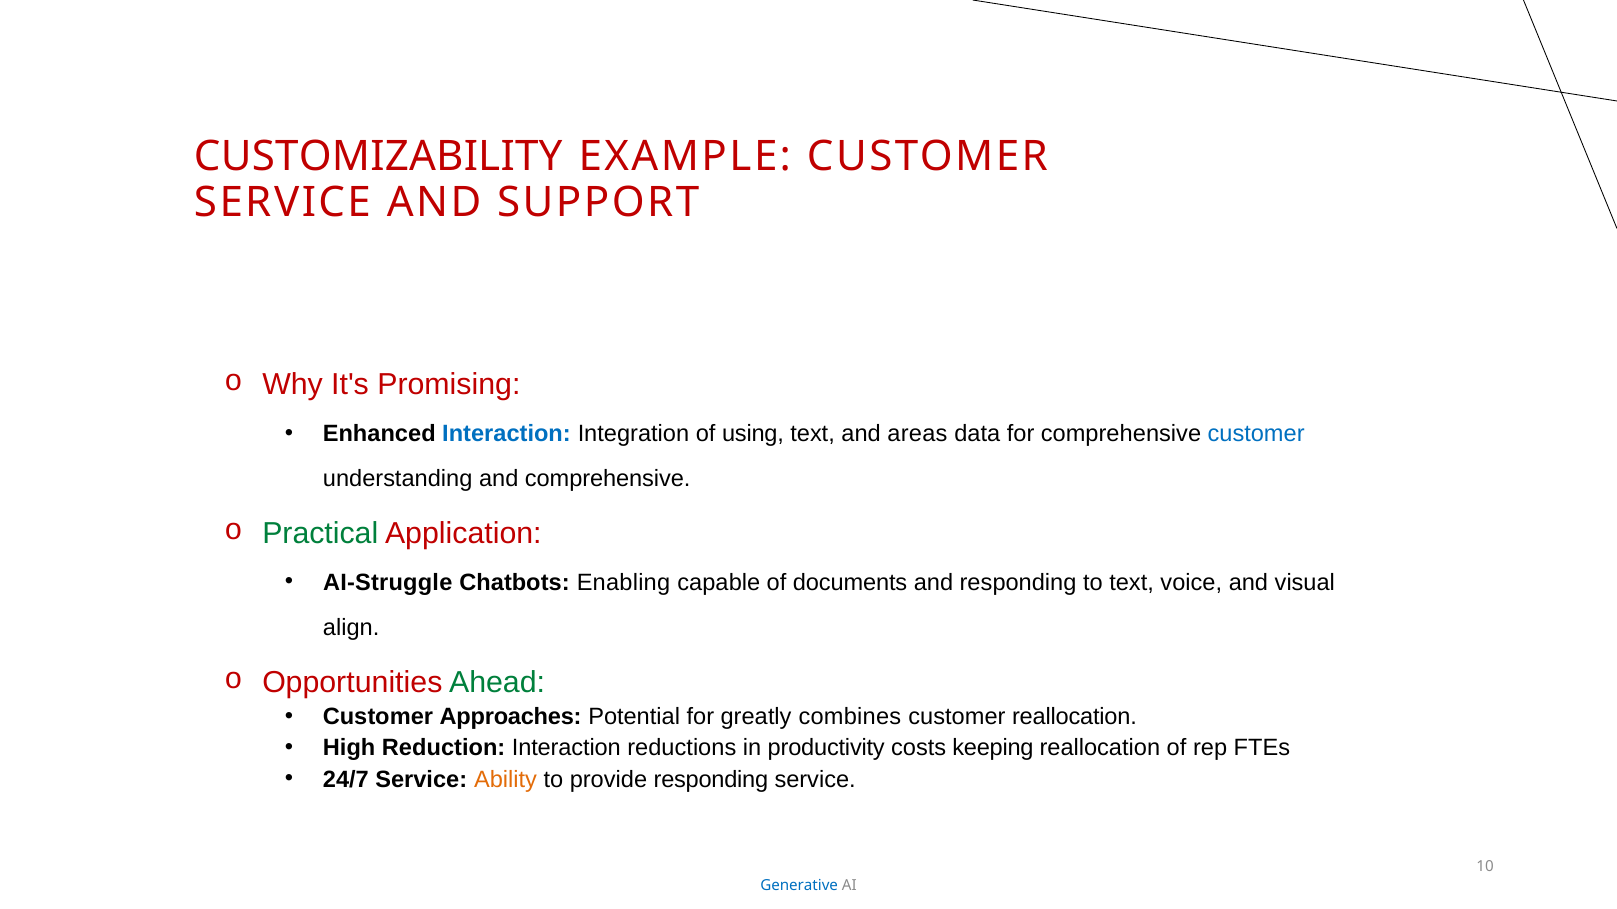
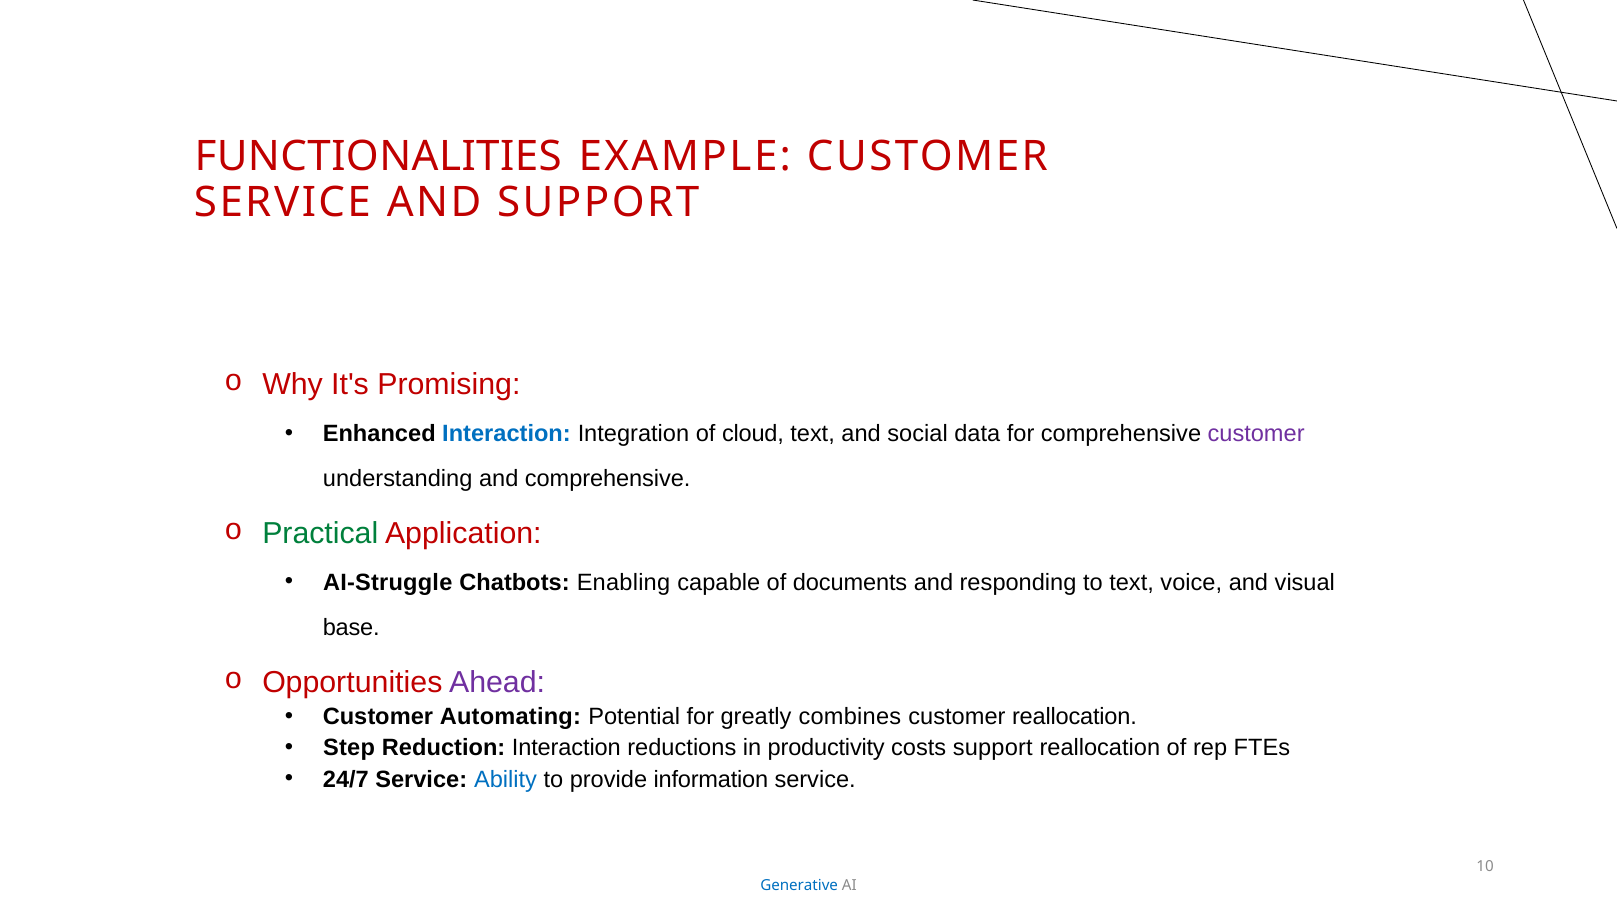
CUSTOMIZABILITY: CUSTOMIZABILITY -> FUNCTIONALITIES
using: using -> cloud
areas: areas -> social
customer at (1256, 434) colour: blue -> purple
align: align -> base
Ahead colour: green -> purple
Approaches: Approaches -> Automating
High: High -> Step
costs keeping: keeping -> support
Ability colour: orange -> blue
provide responding: responding -> information
